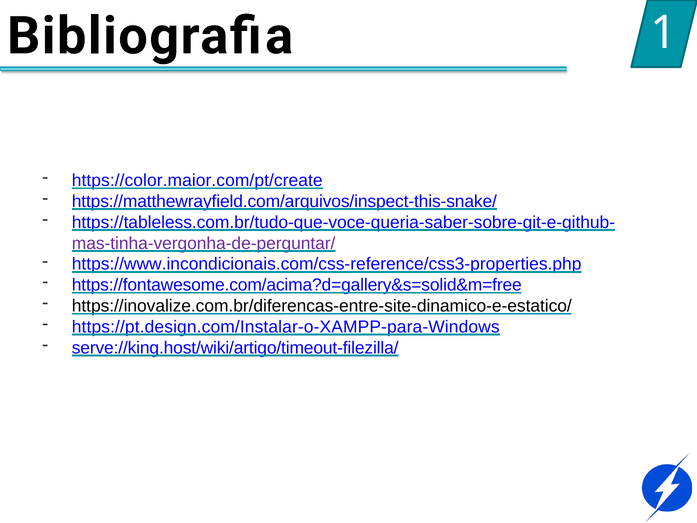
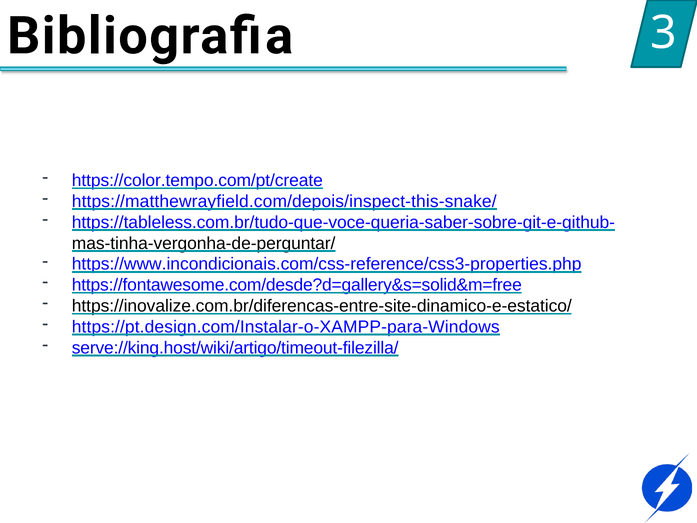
1: 1 -> 3
https://color.maior.com/pt/create: https://color.maior.com/pt/create -> https://color.tempo.com/pt/create
https://matthewrayfield.com/arquivos/inspect-this-snake/: https://matthewrayfield.com/arquivos/inspect-this-snake/ -> https://matthewrayfield.com/depois/inspect-this-snake/
mas-tinha-vergonha-de-perguntar/ colour: purple -> black
https://fontawesome.com/acima?d=gallery&s=solid&m=free: https://fontawesome.com/acima?d=gallery&s=solid&m=free -> https://fontawesome.com/desde?d=gallery&s=solid&m=free
